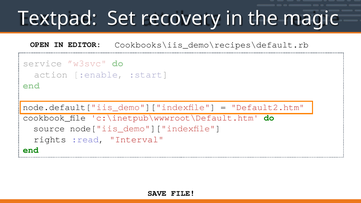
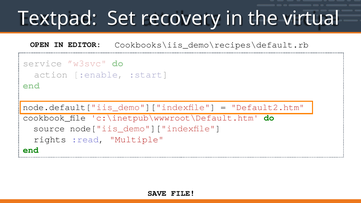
magic: magic -> virtual
Interval: Interval -> Multiple
